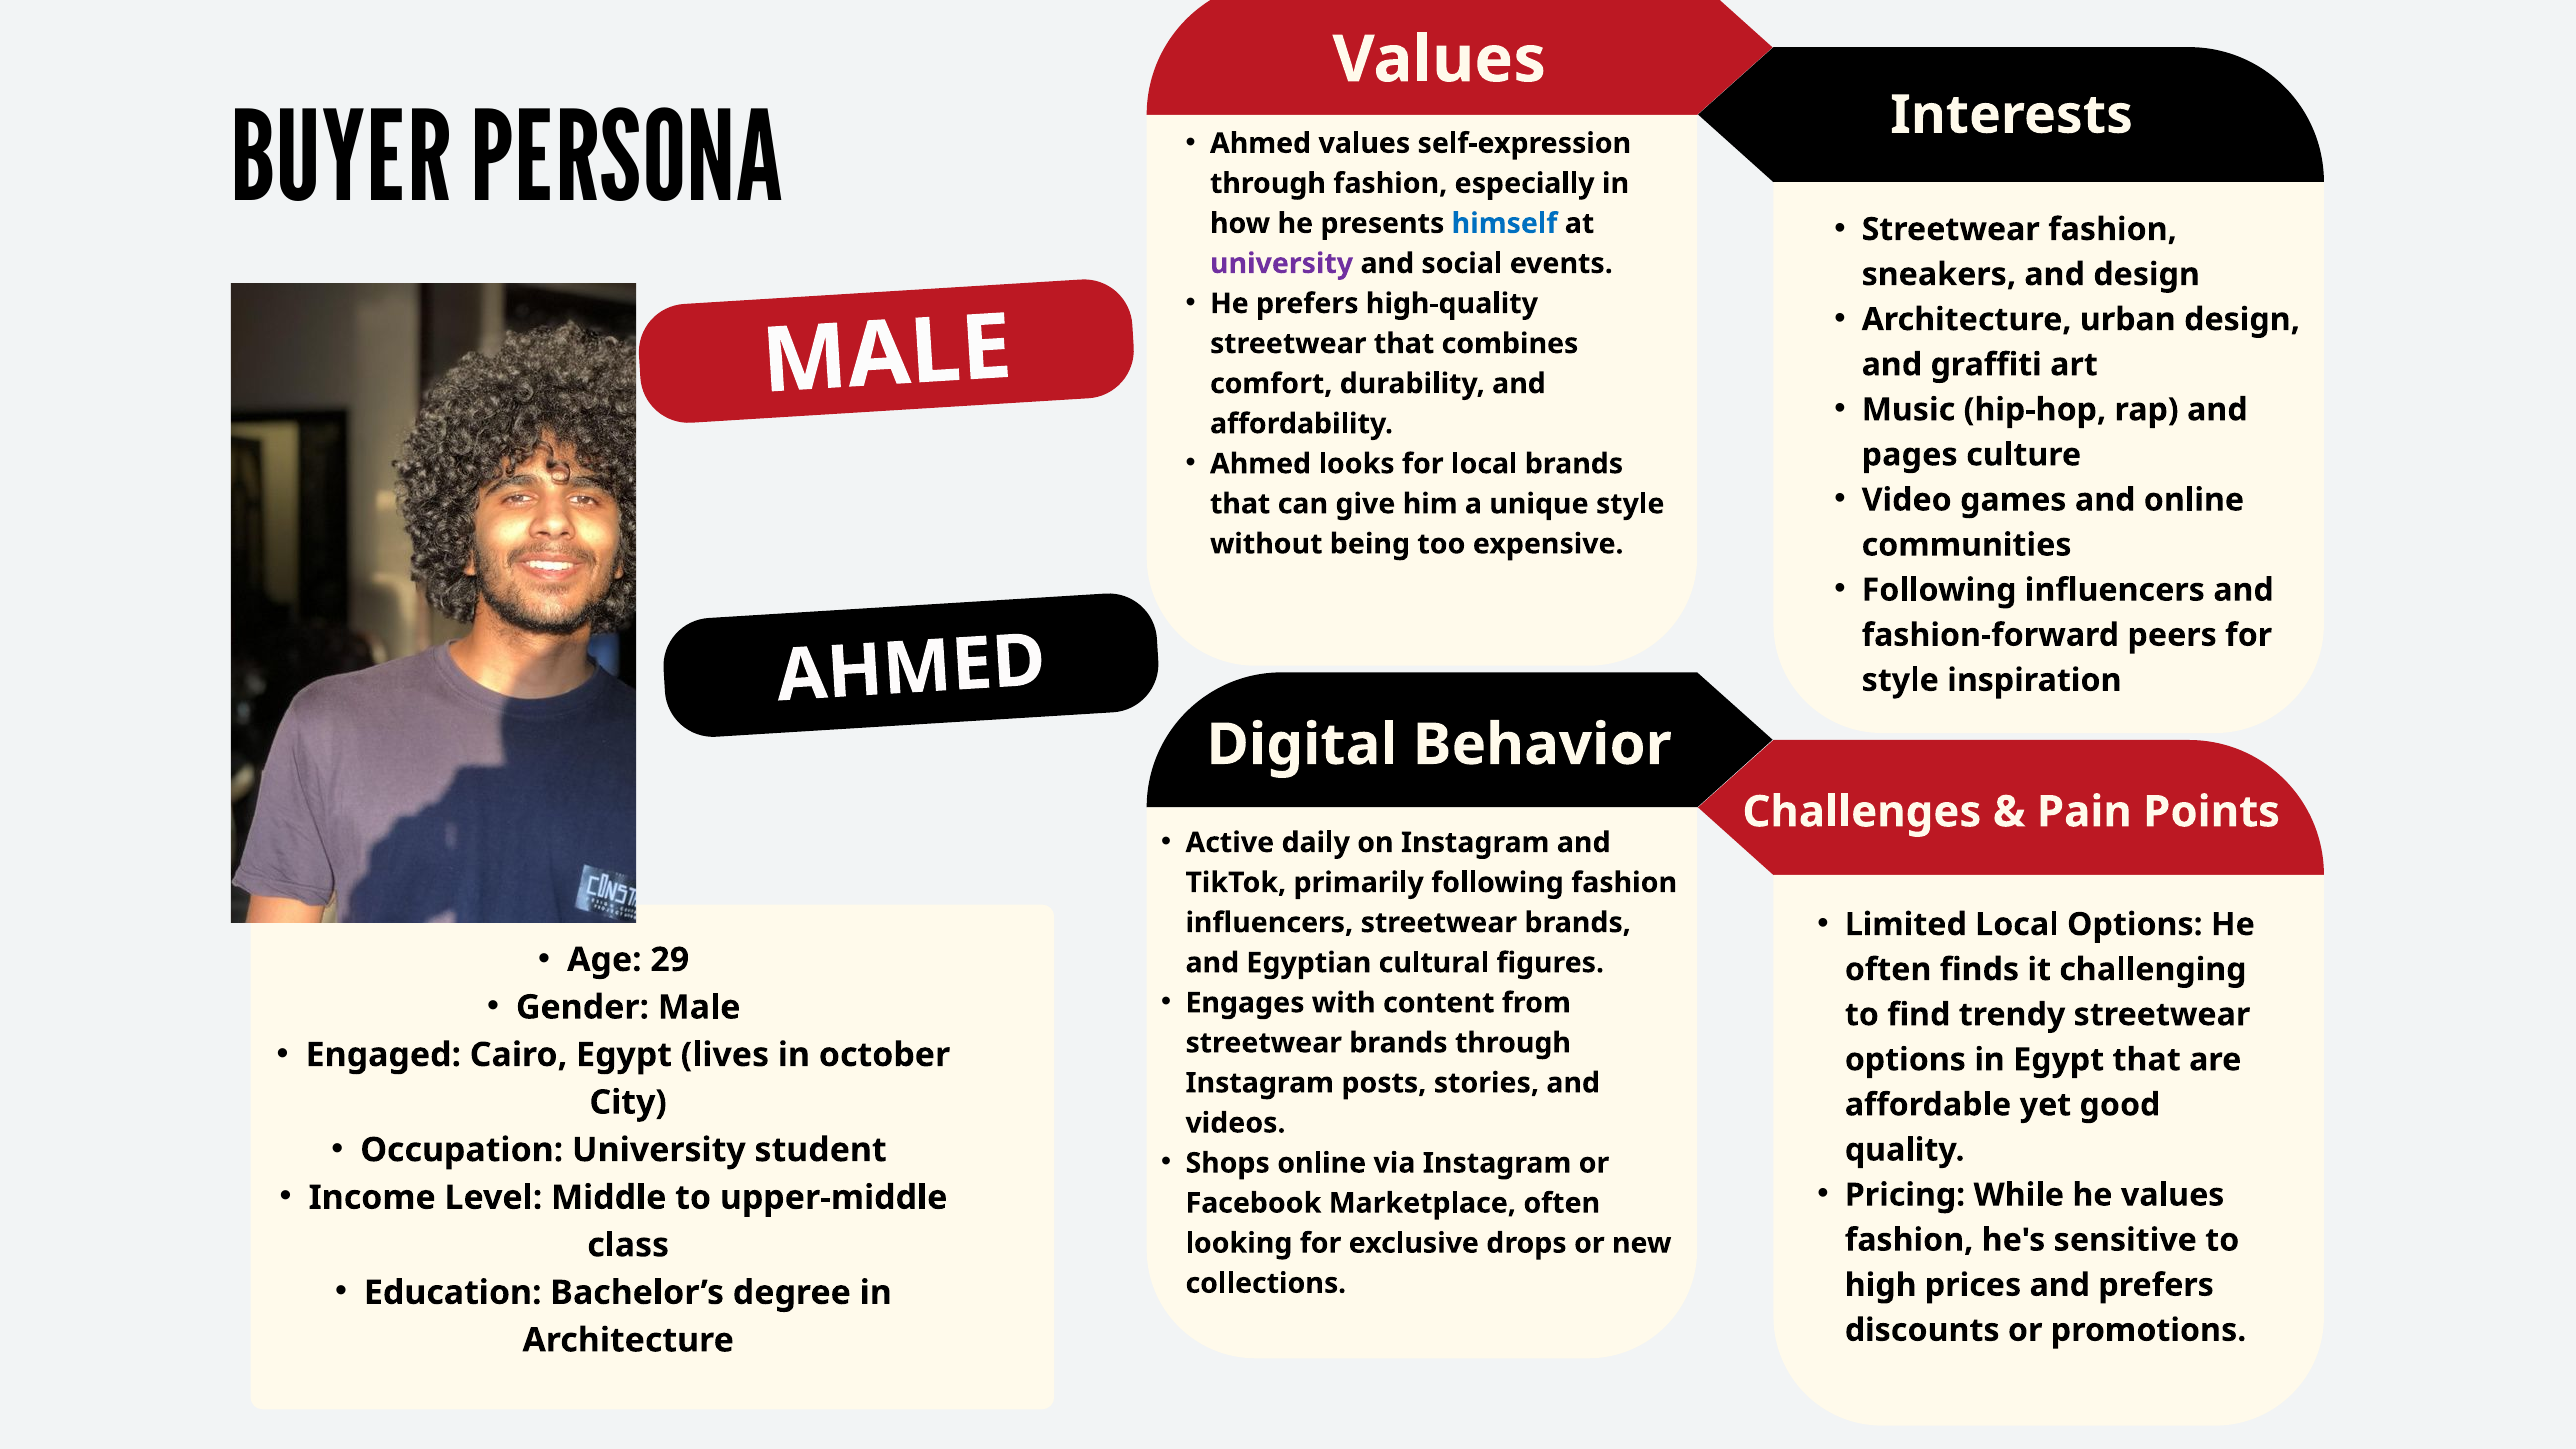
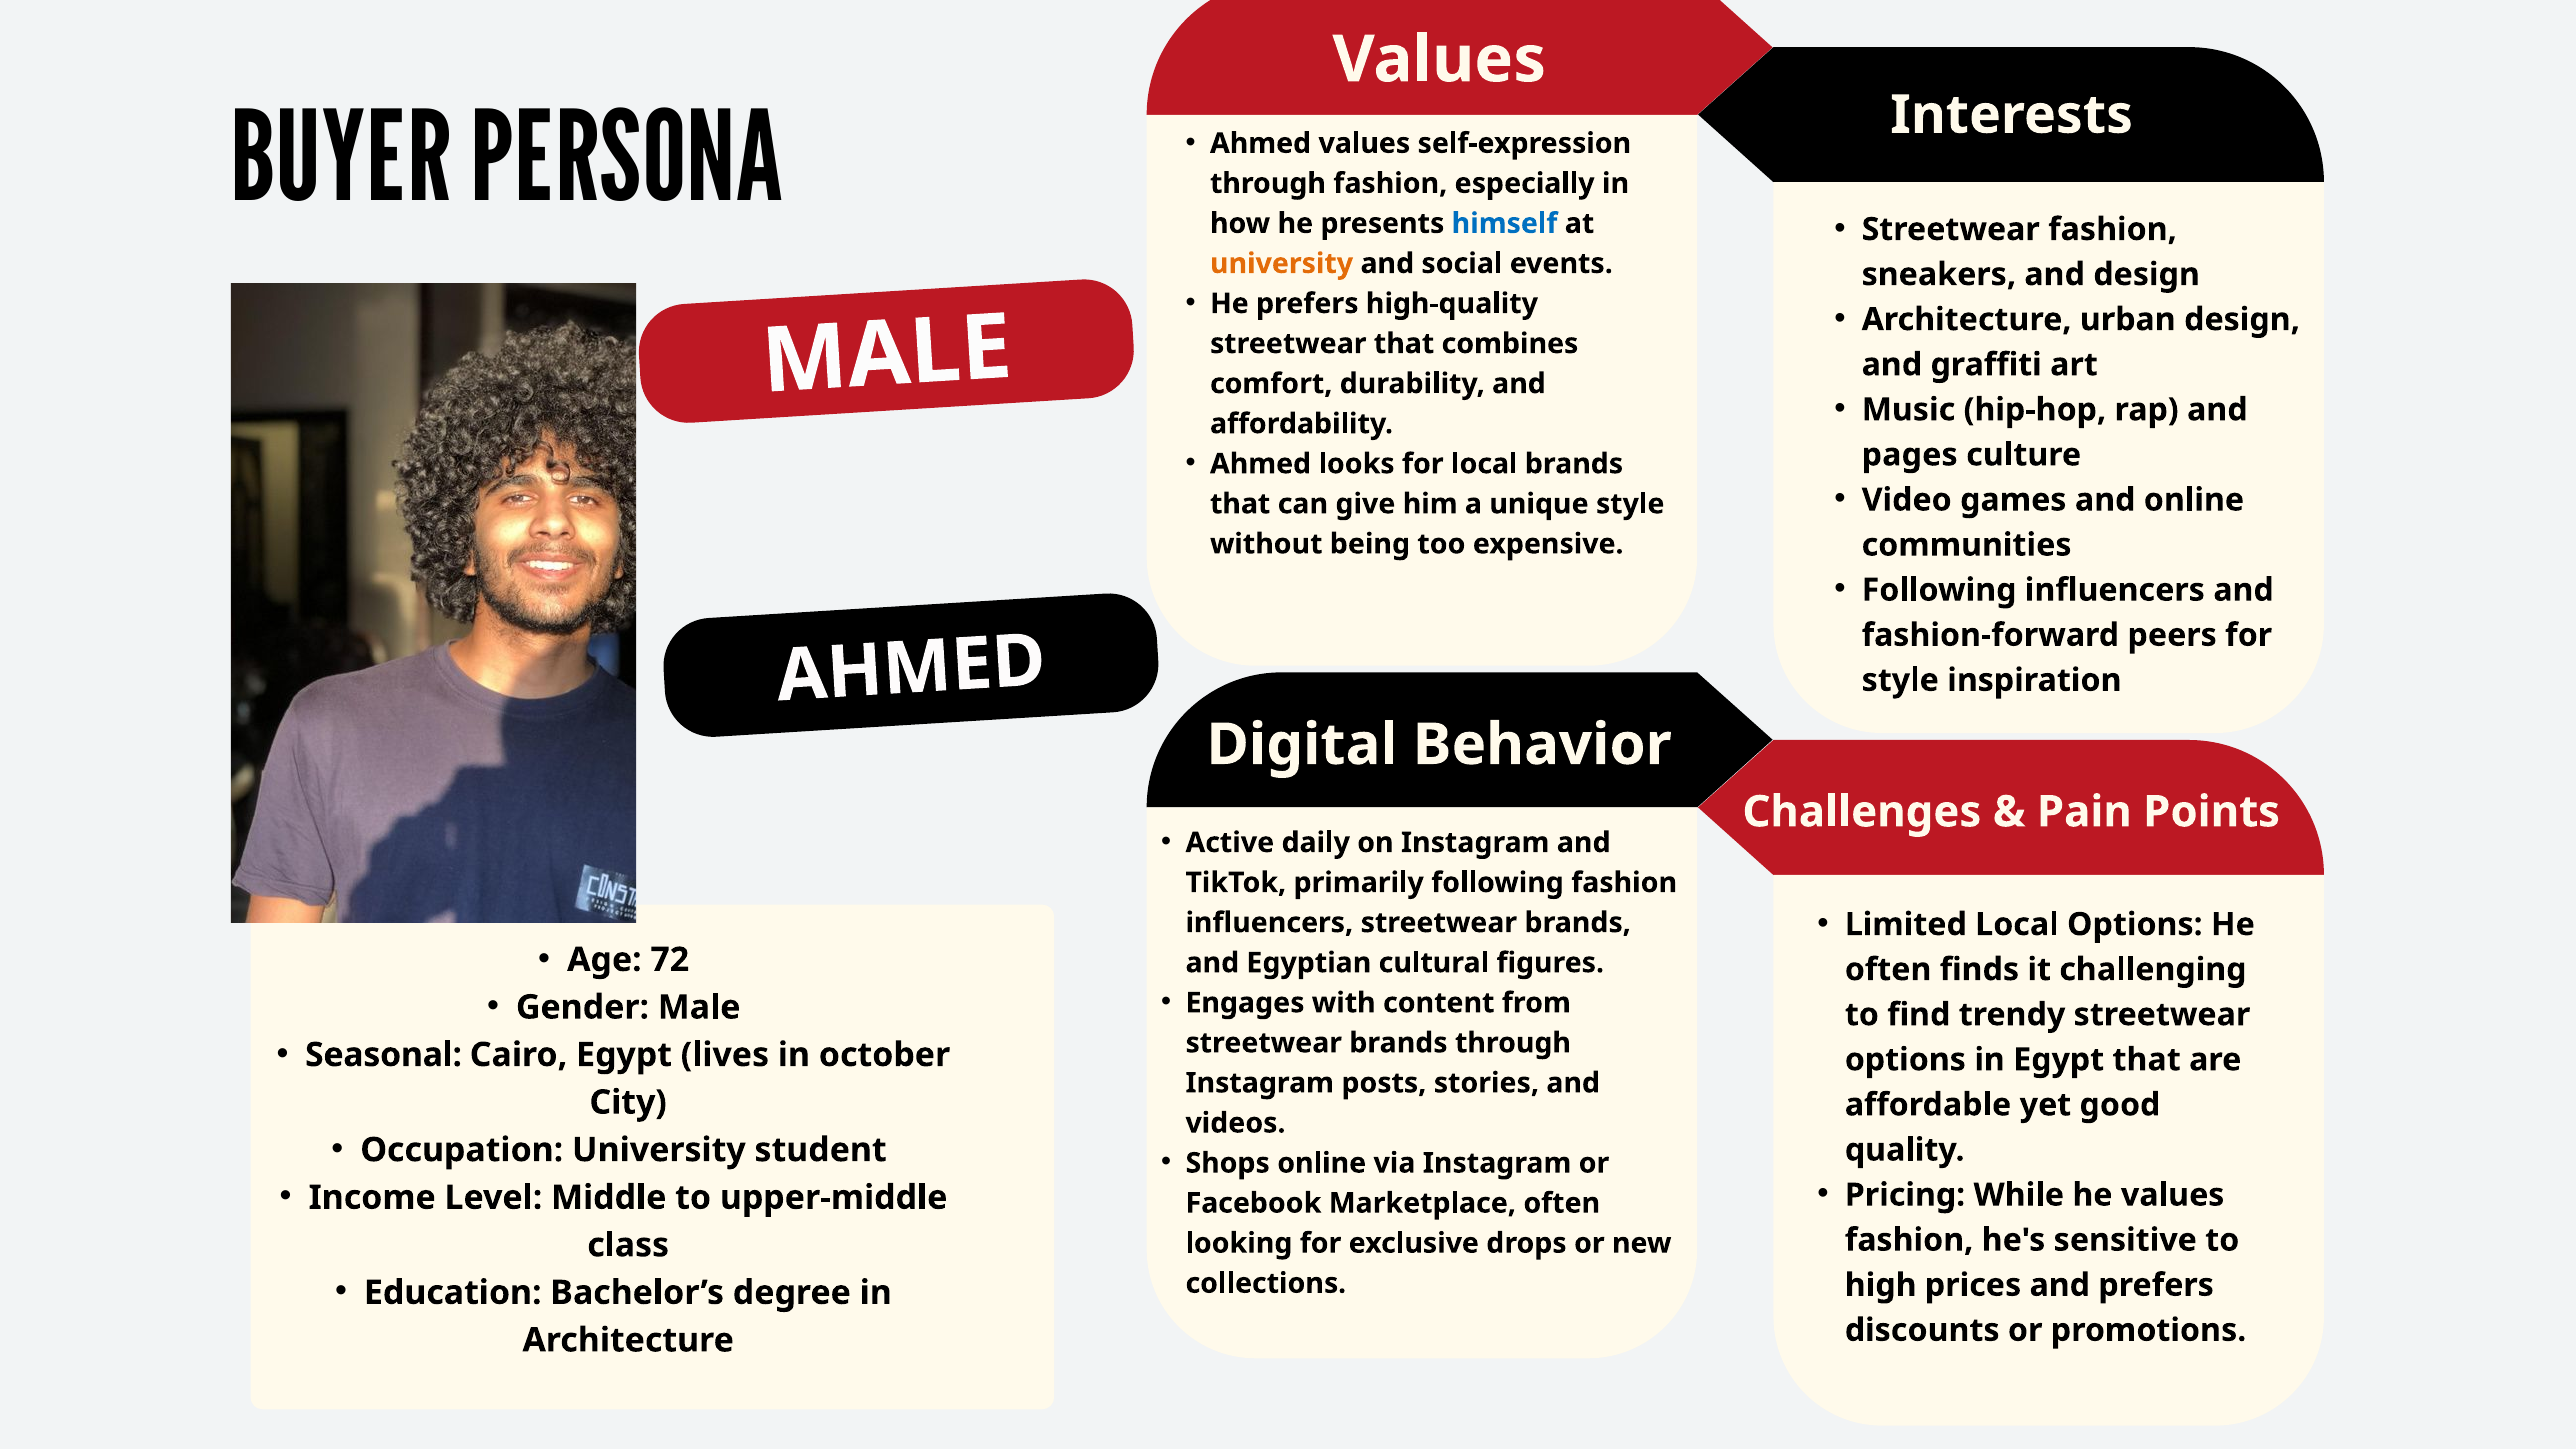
university at (1282, 264) colour: purple -> orange
29: 29 -> 72
Engaged: Engaged -> Seasonal
